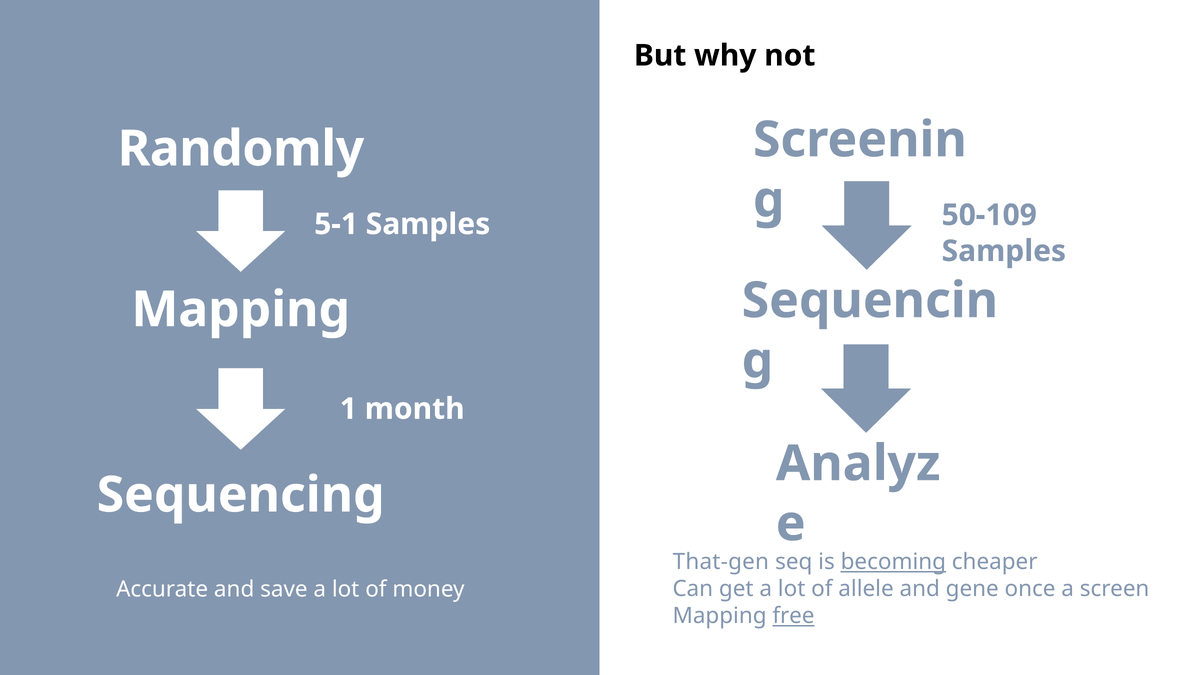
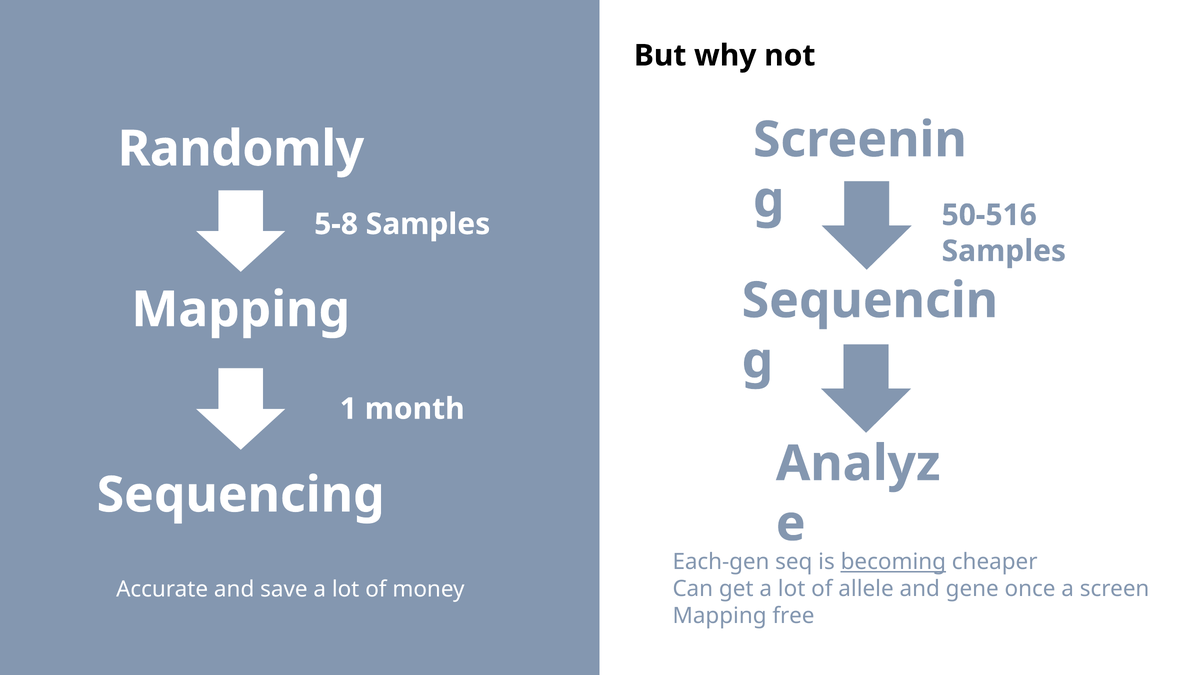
50-109: 50-109 -> 50-516
5-1: 5-1 -> 5-8
That-gen: That-gen -> Each-gen
free underline: present -> none
